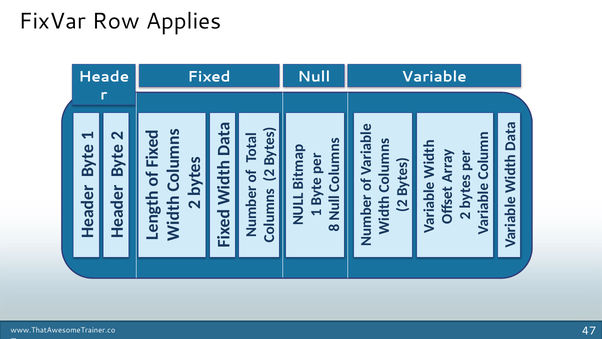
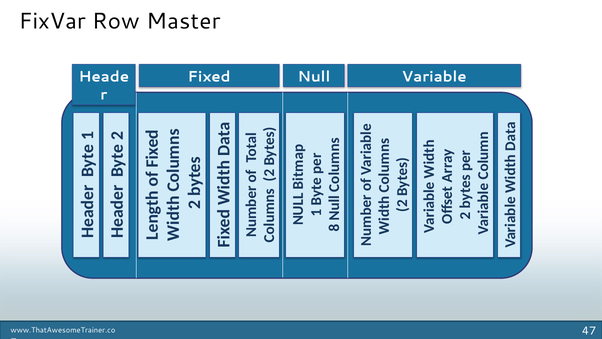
Applies: Applies -> Master
